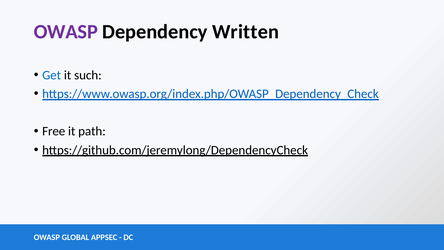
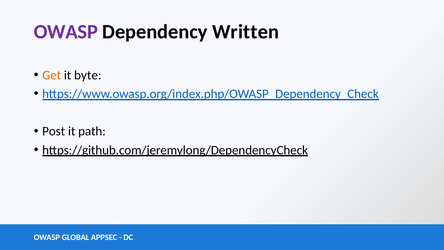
Get colour: blue -> orange
such: such -> byte
Free: Free -> Post
